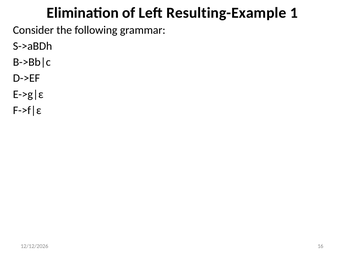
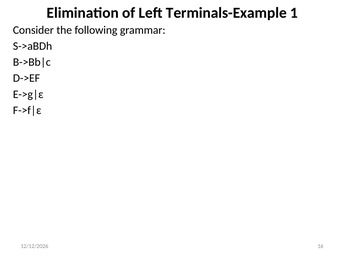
Resulting-Example: Resulting-Example -> Terminals-Example
